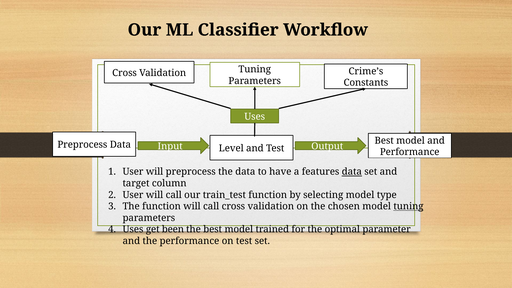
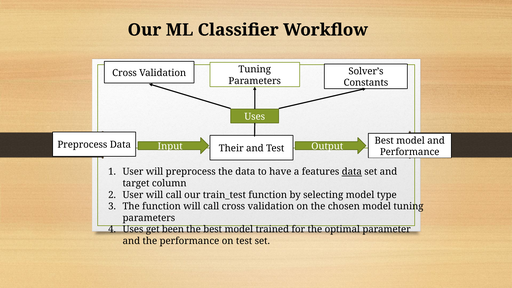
Crime’s: Crime’s -> Solver’s
Level: Level -> Their
tuning at (408, 206) underline: present -> none
